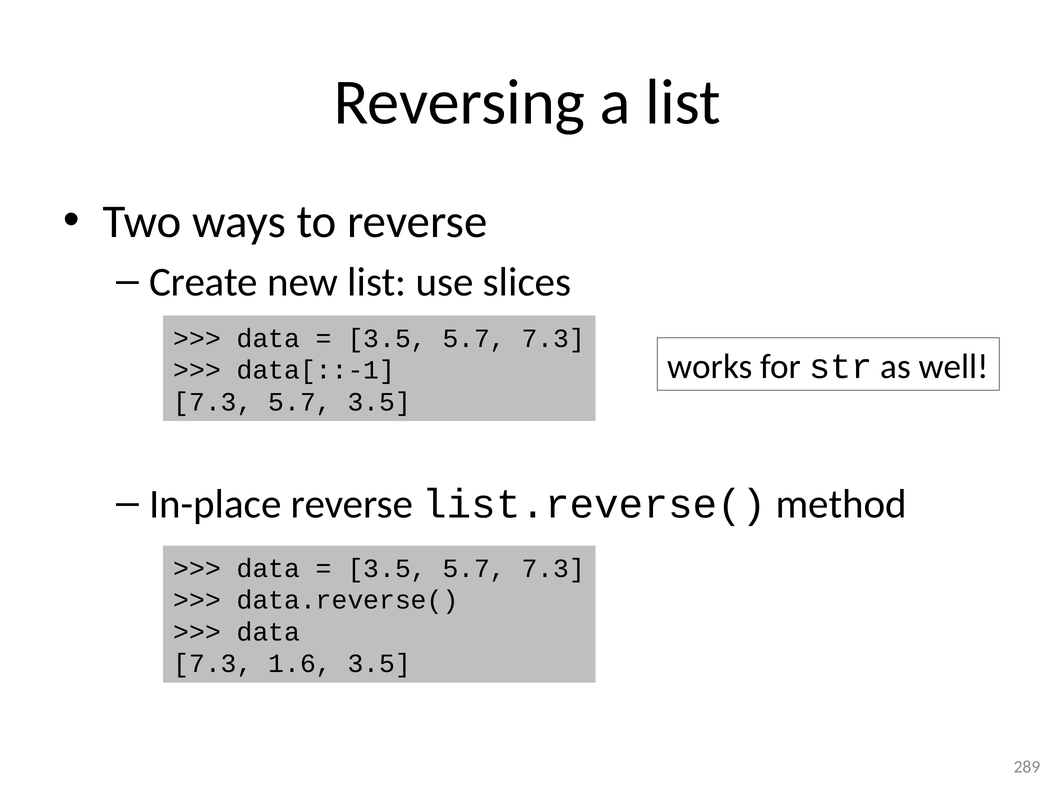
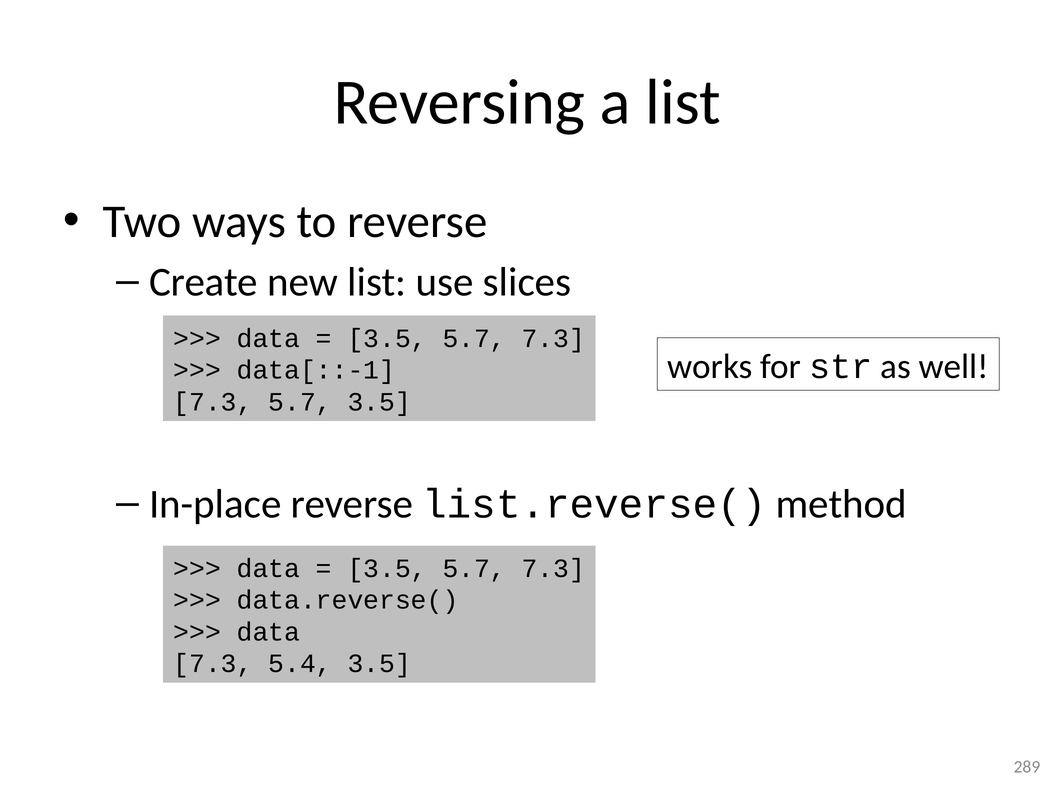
1.6: 1.6 -> 5.4
